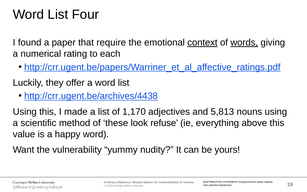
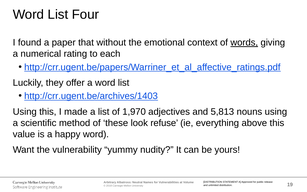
require: require -> without
context underline: present -> none
http://crr.ugent.be/archives/4438: http://crr.ugent.be/archives/4438 -> http://crr.ugent.be/archives/1403
1,170: 1,170 -> 1,970
